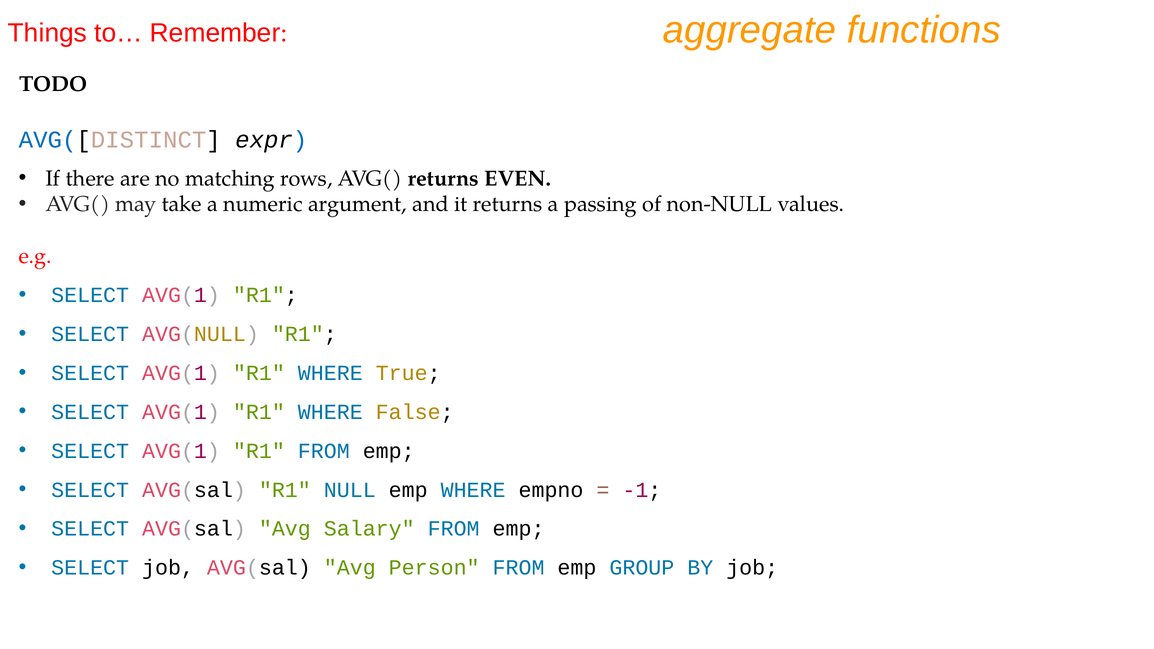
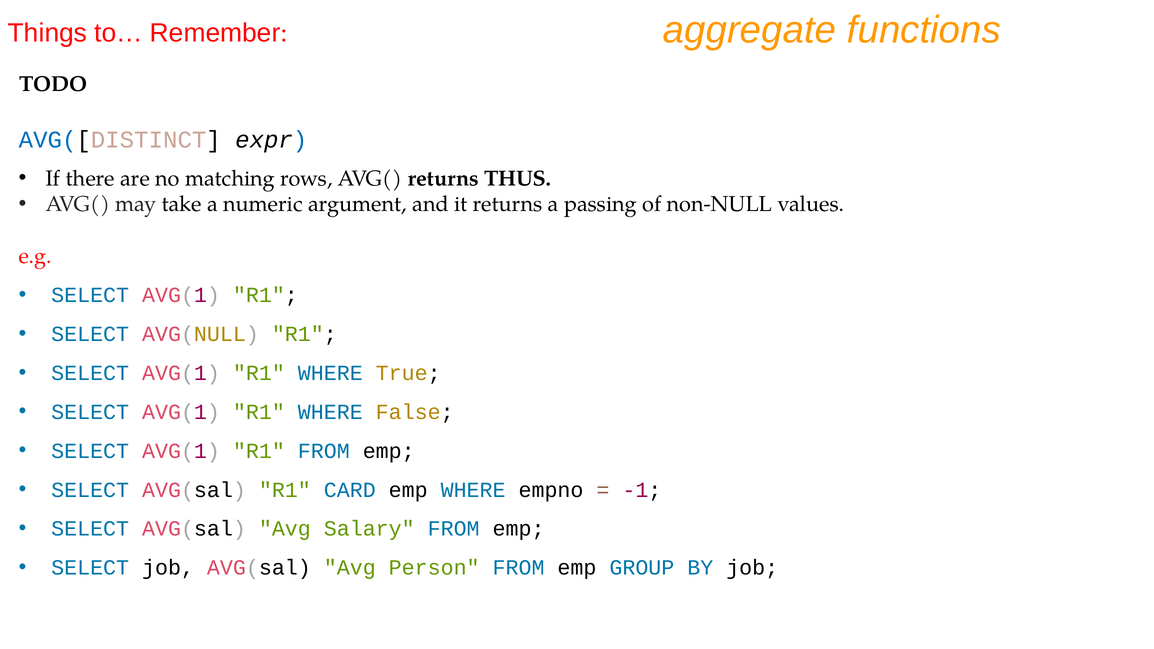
EVEN: EVEN -> THUS
NULL: NULL -> CARD
